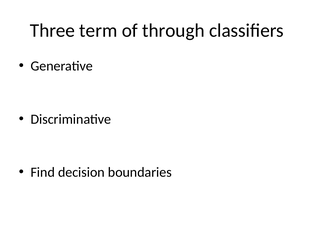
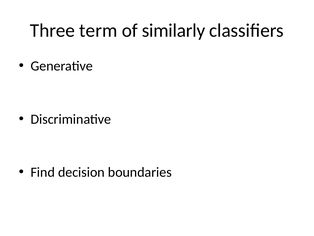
through: through -> similarly
